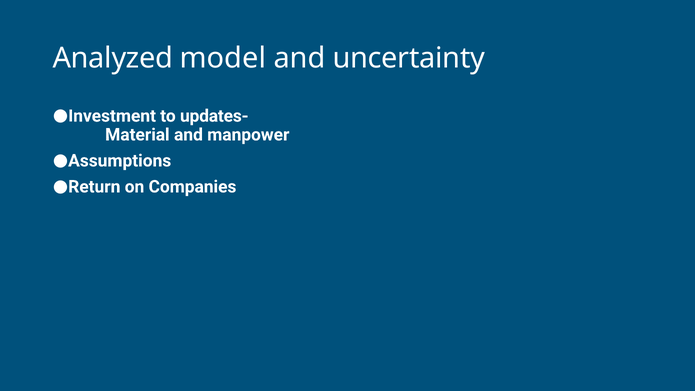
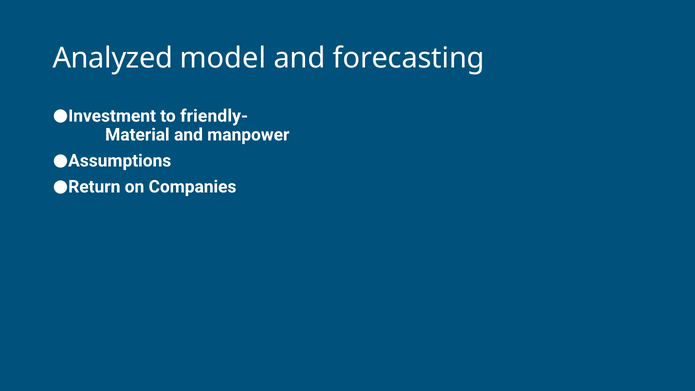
uncertainty: uncertainty -> forecasting
updates-: updates- -> friendly-
